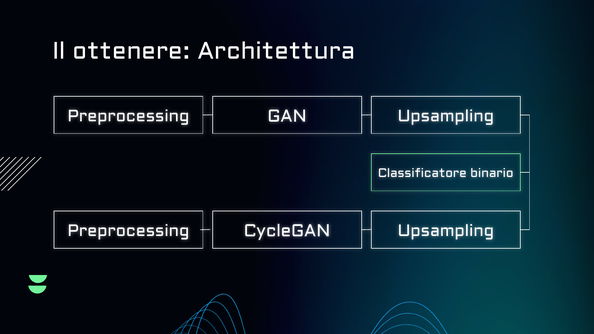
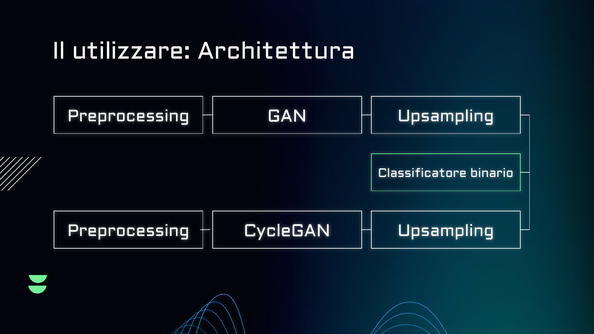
ottenere: ottenere -> utilizzare
